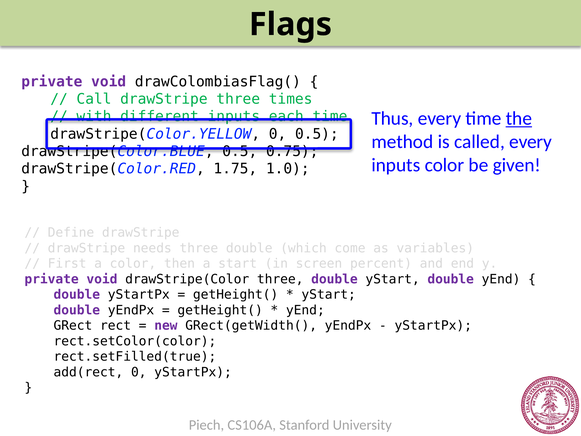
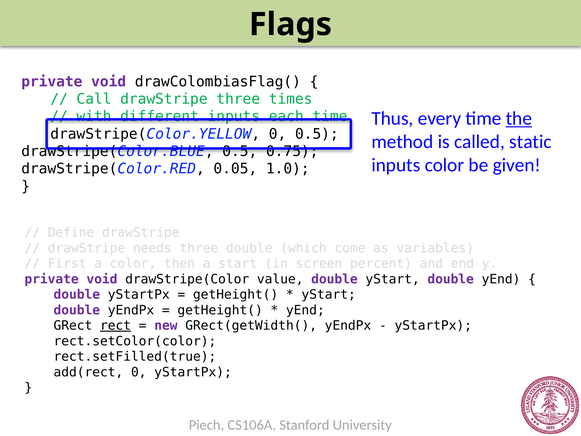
called every: every -> static
1.75: 1.75 -> 0.05
drawStripe(Color three: three -> value
rect underline: none -> present
